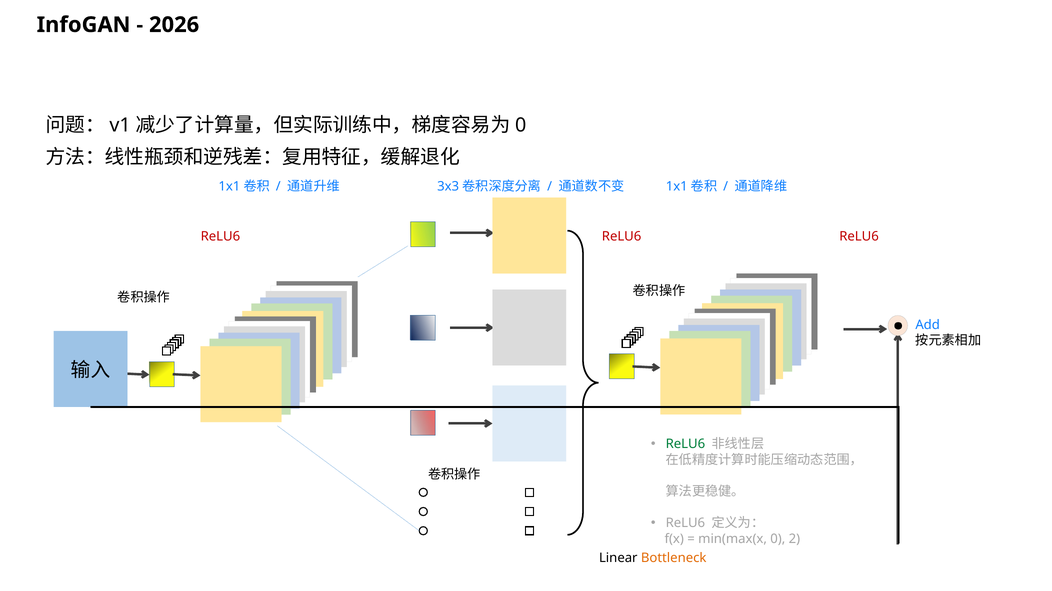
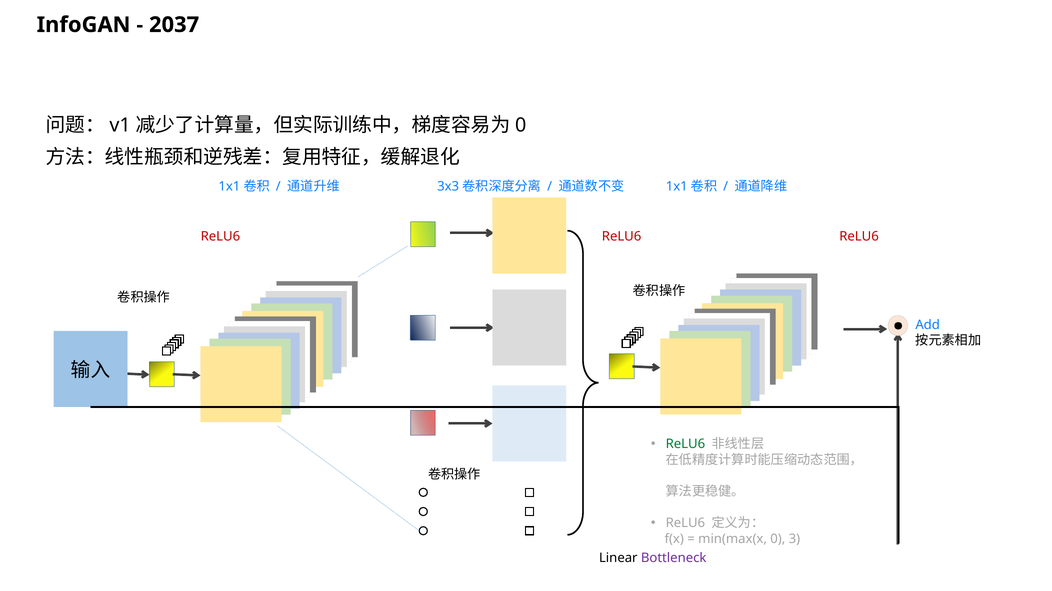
2026: 2026 -> 2037
2: 2 -> 3
Bottleneck colour: orange -> purple
